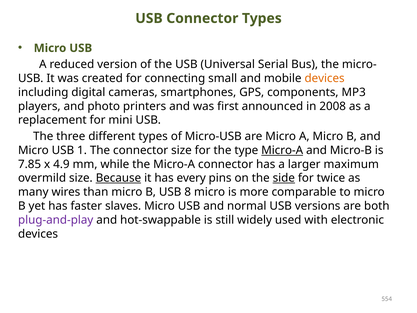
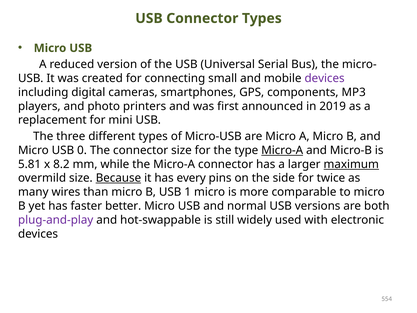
devices at (325, 78) colour: orange -> purple
2008: 2008 -> 2019
1: 1 -> 0
7.85: 7.85 -> 5.81
4.9: 4.9 -> 8.2
maximum underline: none -> present
side underline: present -> none
8: 8 -> 1
slaves: slaves -> better
